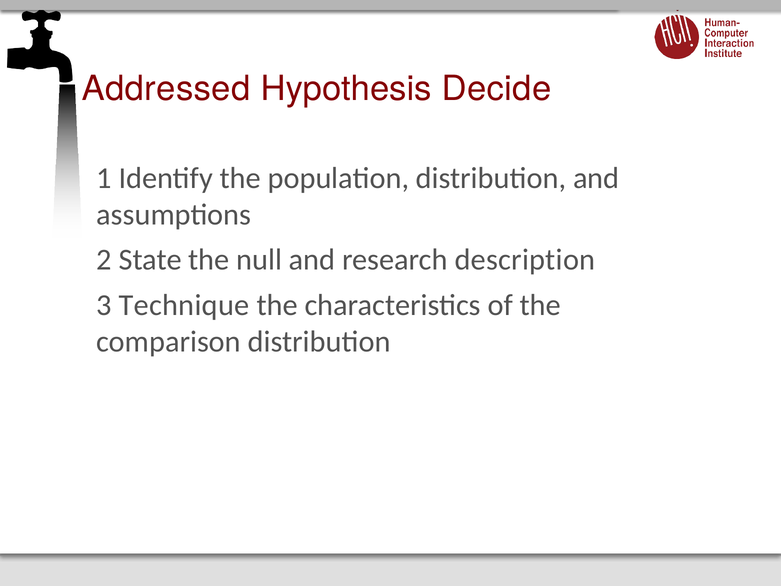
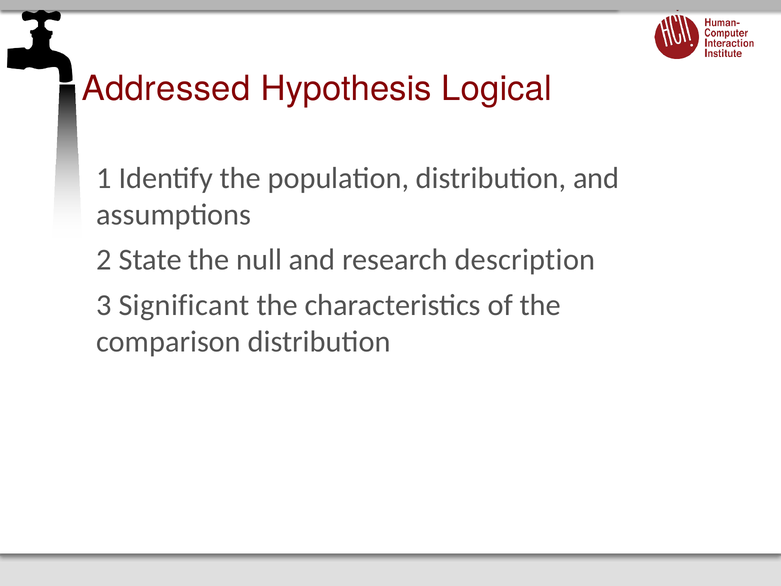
Decide: Decide -> Logical
Technique: Technique -> Significant
